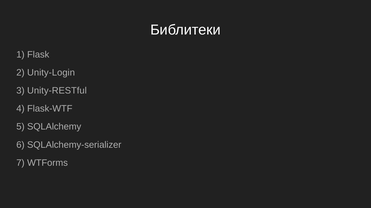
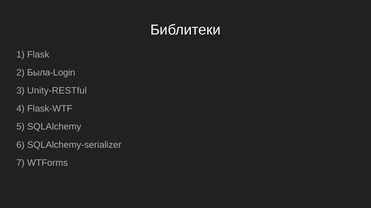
Unity-Login: Unity-Login -> Была-Login
